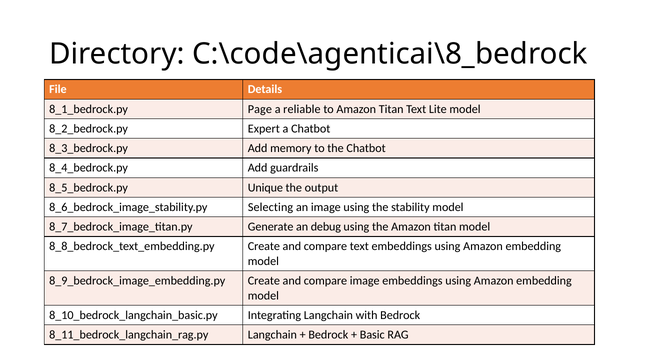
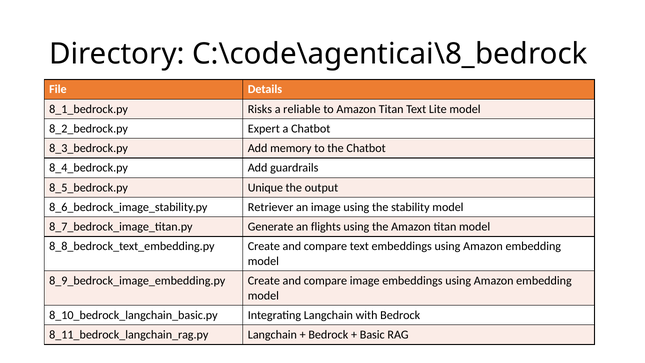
Page: Page -> Risks
Selecting: Selecting -> Retriever
debug: debug -> flights
